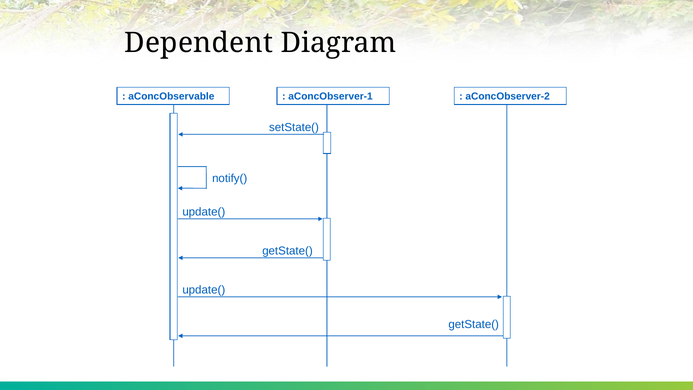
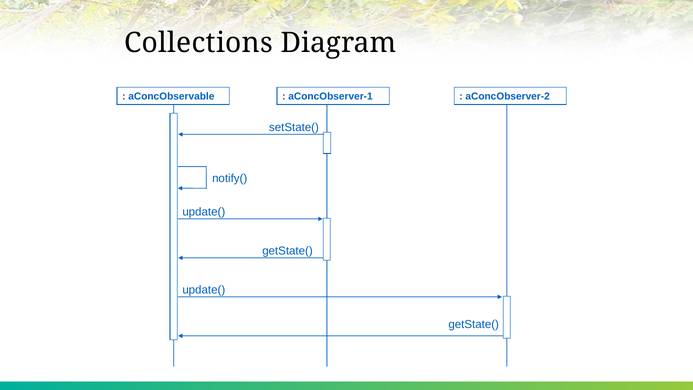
Dependent: Dependent -> Collections
